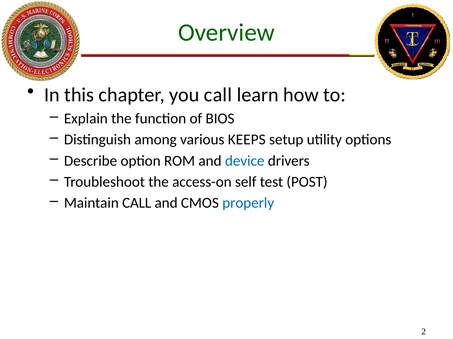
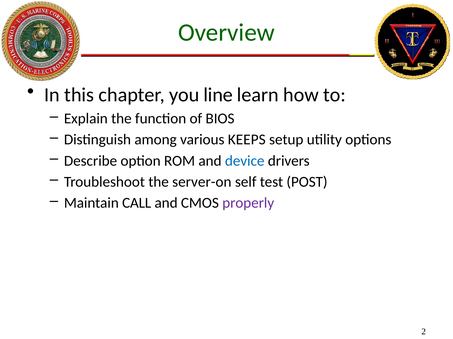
you call: call -> line
access-on: access-on -> server-on
properly colour: blue -> purple
